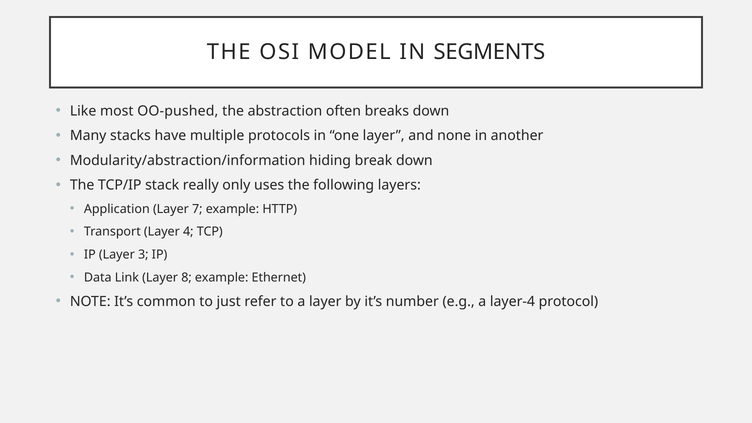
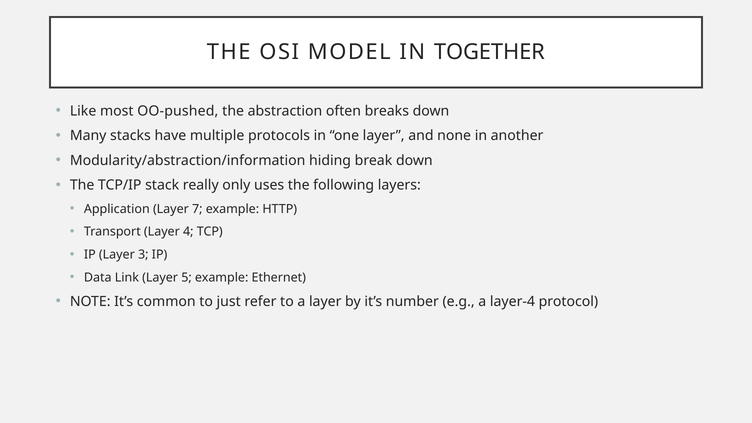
SEGMENTS: SEGMENTS -> TOGETHER
8: 8 -> 5
